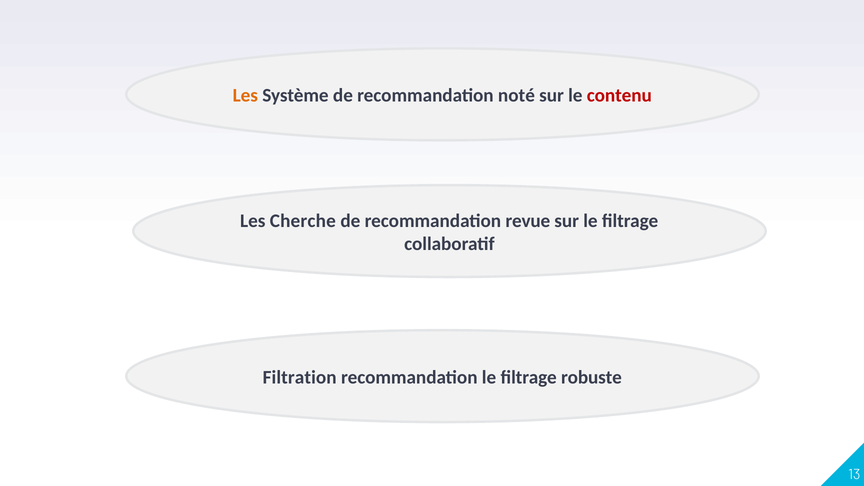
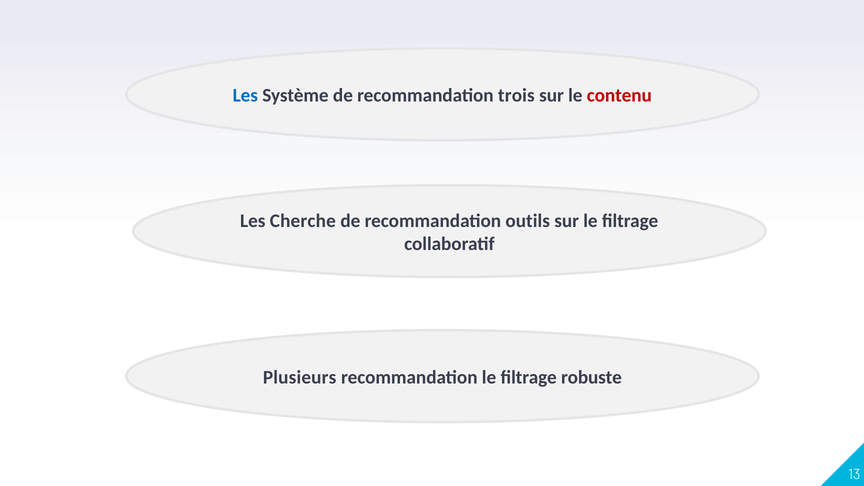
Les at (245, 96) colour: orange -> blue
noté: noté -> trois
revue: revue -> outils
Filtration: Filtration -> Plusieurs
